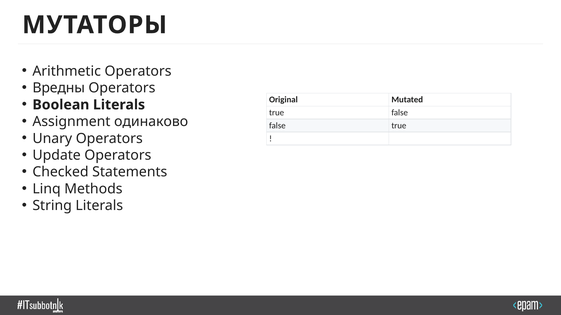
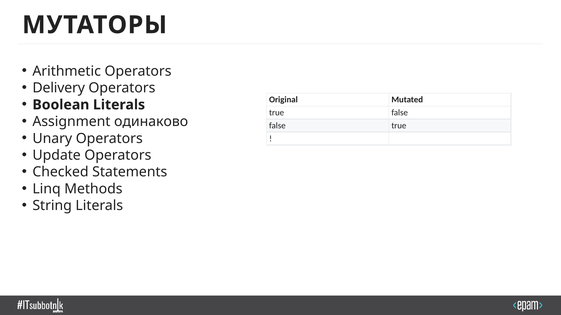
Вредны: Вредны -> Delivery
